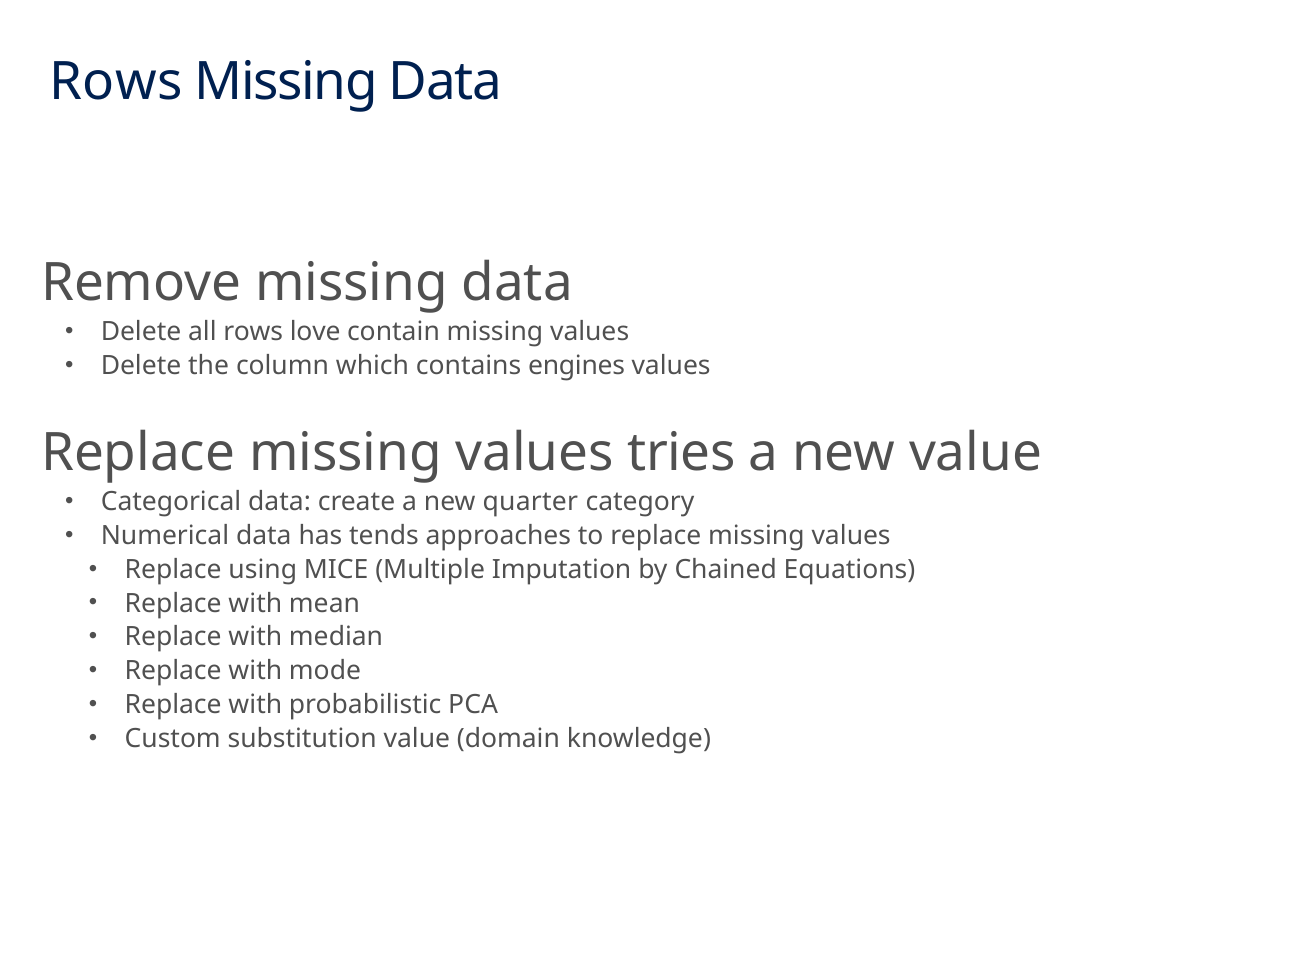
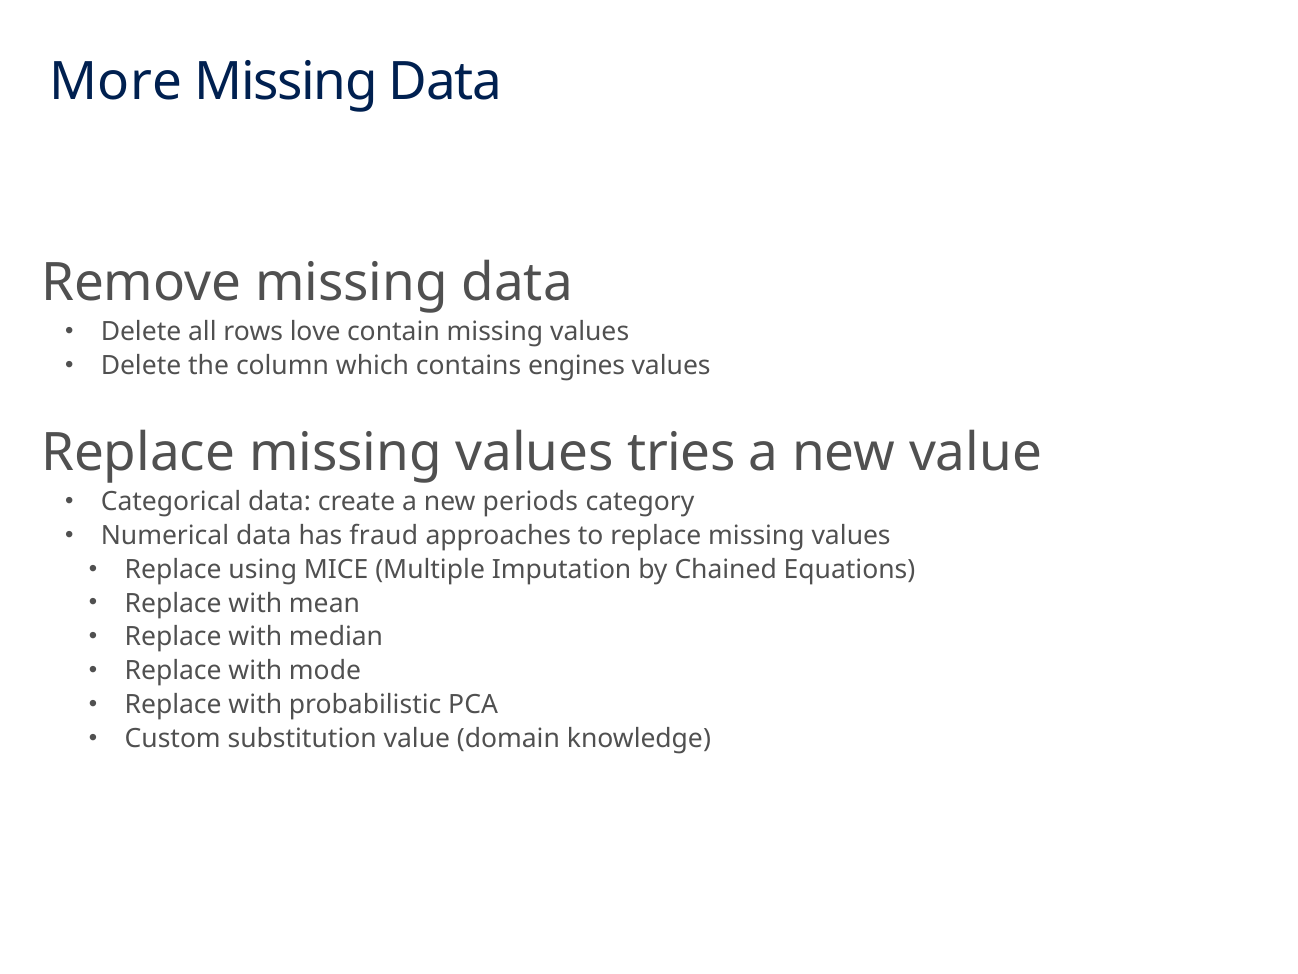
Rows at (116, 82): Rows -> More
quarter: quarter -> periods
tends: tends -> fraud
